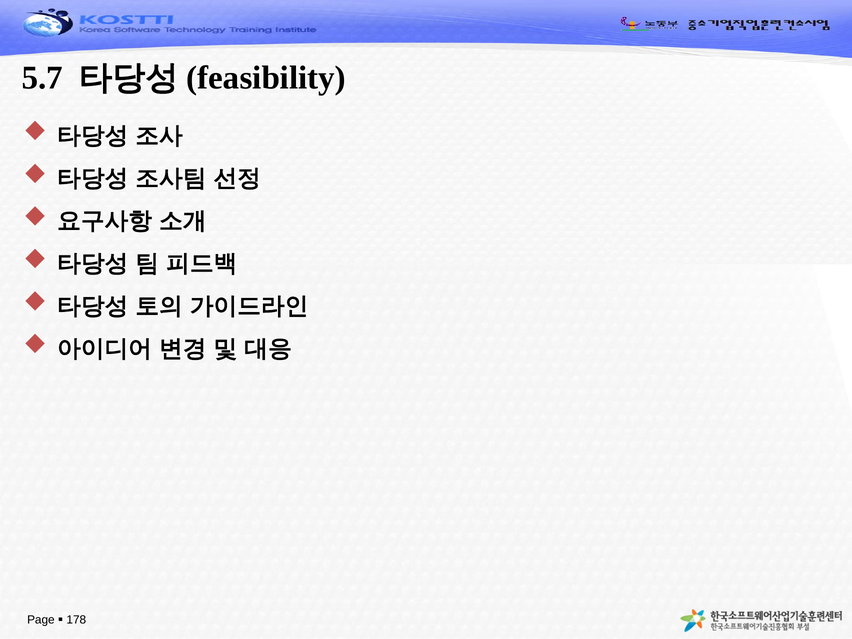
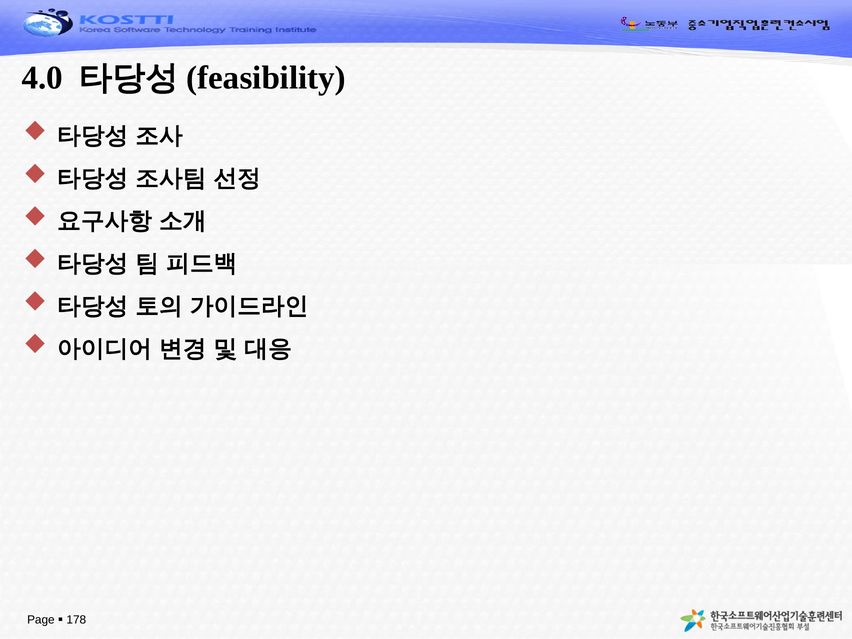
5.7: 5.7 -> 4.0
